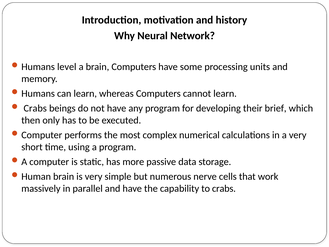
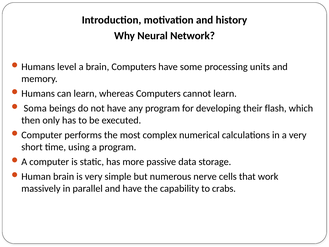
Crabs at (35, 108): Crabs -> Soma
brief: brief -> flash
